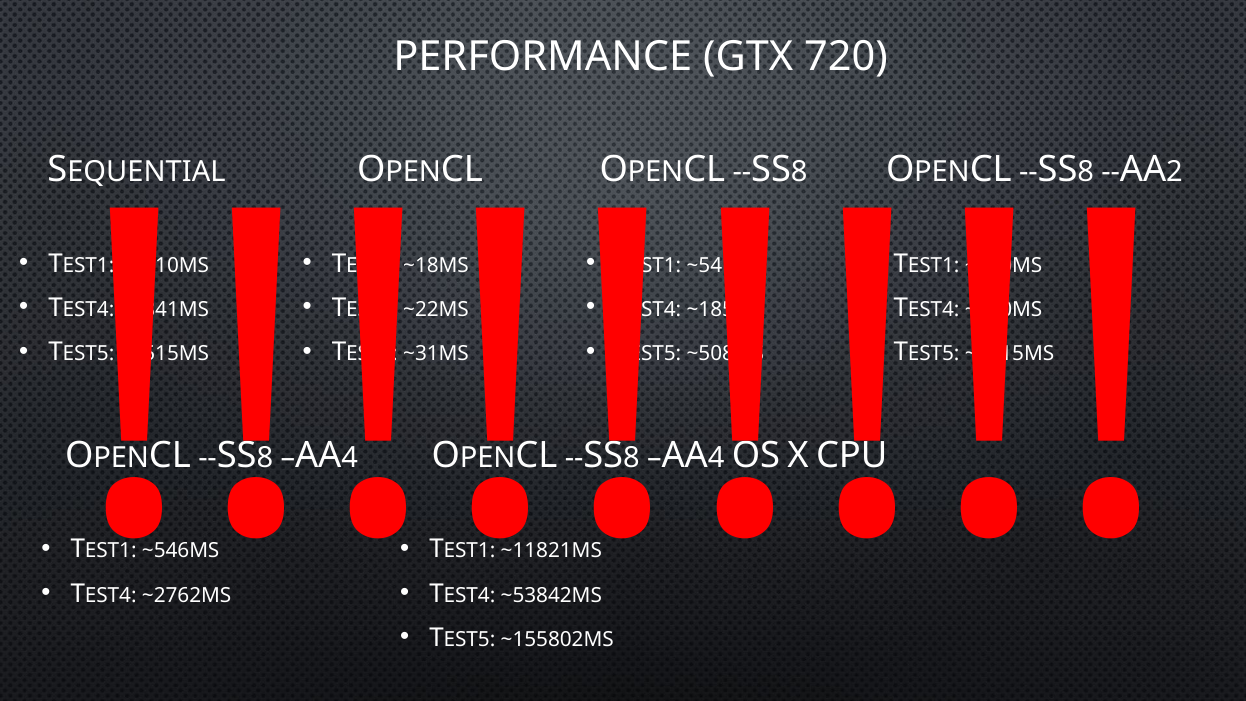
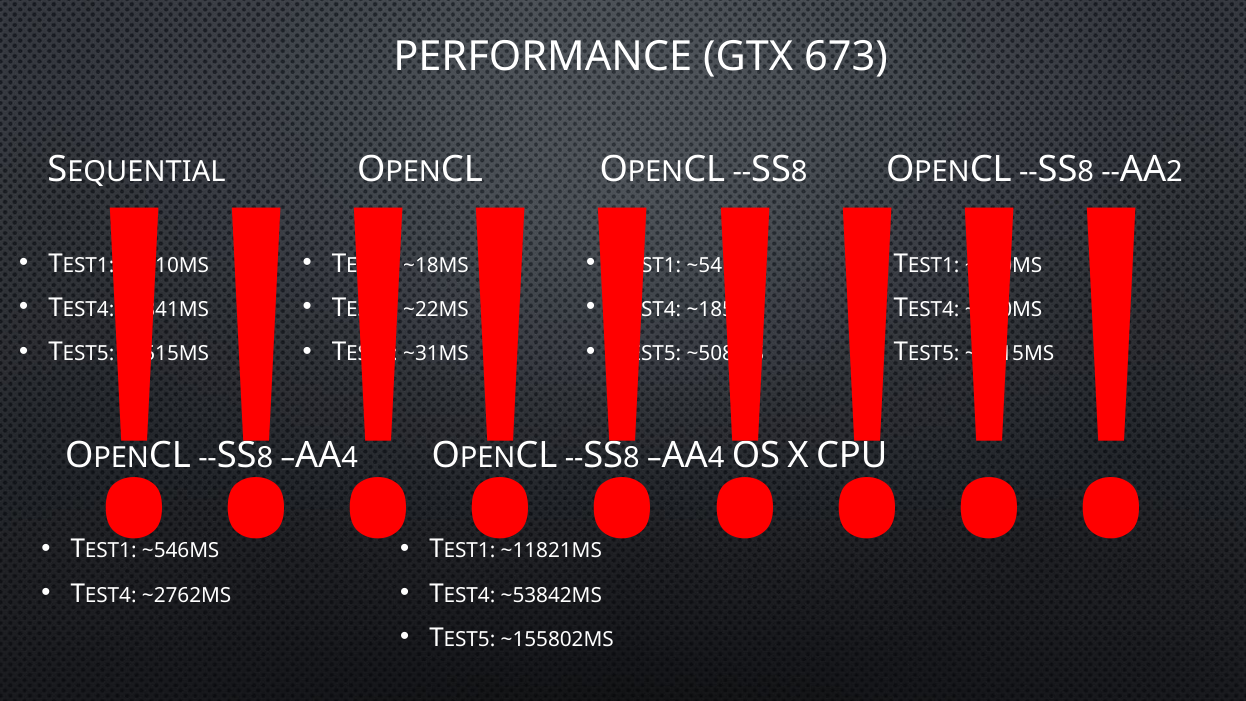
720: 720 -> 673
